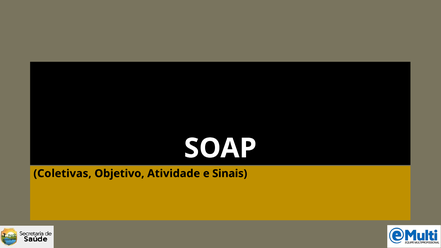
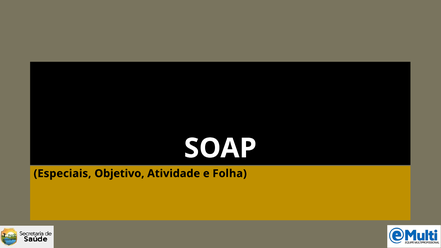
Coletivas: Coletivas -> Especiais
Sinais: Sinais -> Folha
